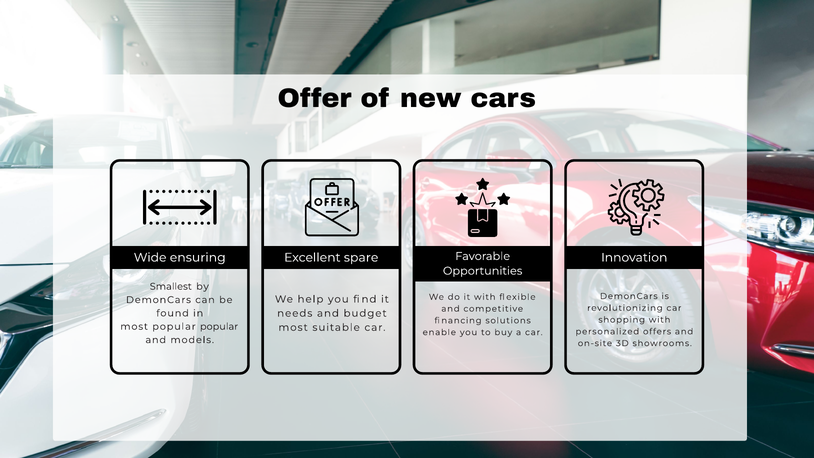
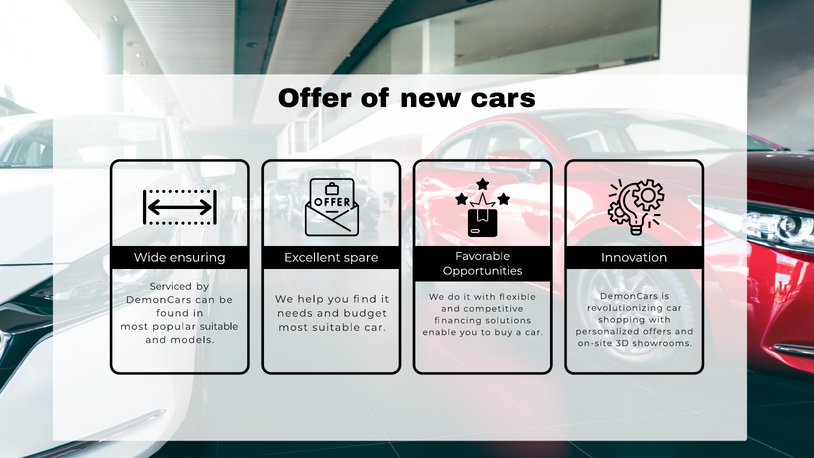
Smallest: Smallest -> Serviced
popular popular: popular -> suitable
